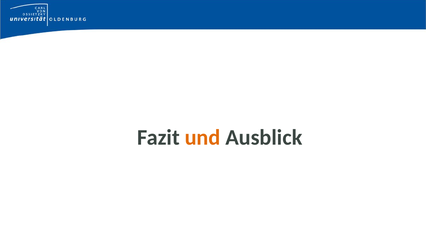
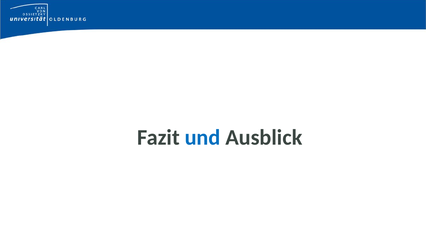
und colour: orange -> blue
